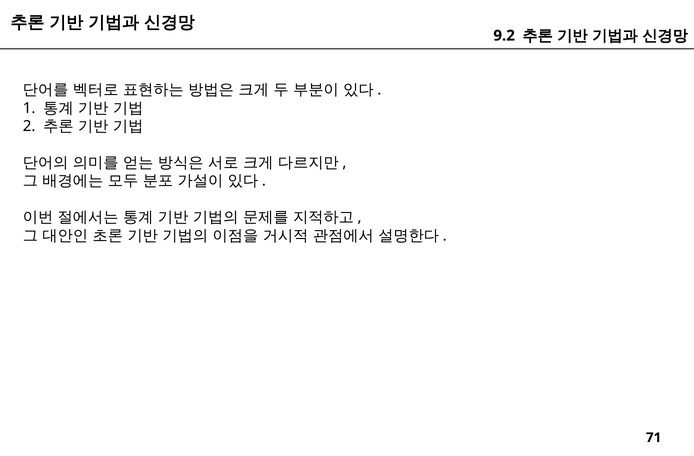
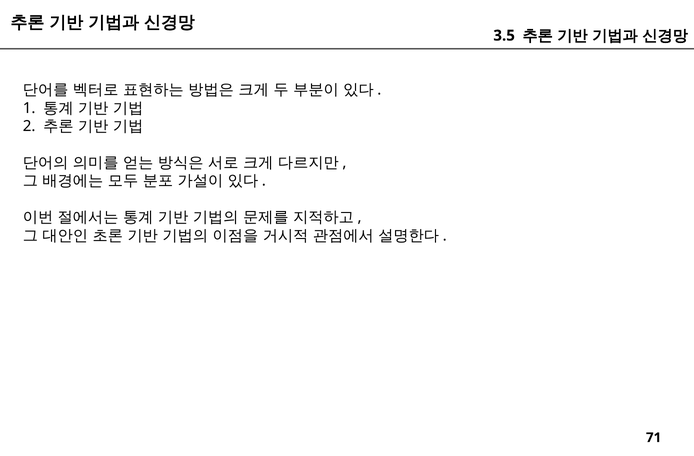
9.2: 9.2 -> 3.5
